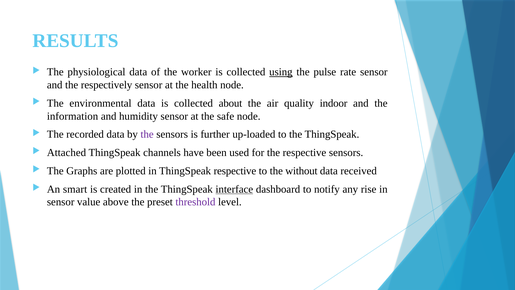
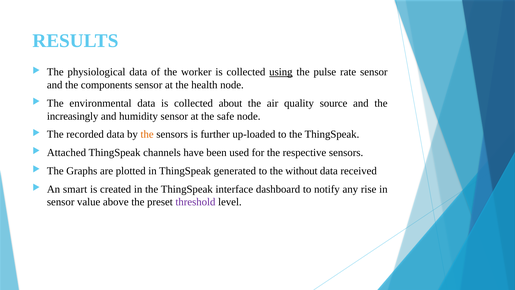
respectively: respectively -> components
indoor: indoor -> source
information: information -> increasingly
the at (147, 134) colour: purple -> orange
ThingSpeak respective: respective -> generated
interface underline: present -> none
